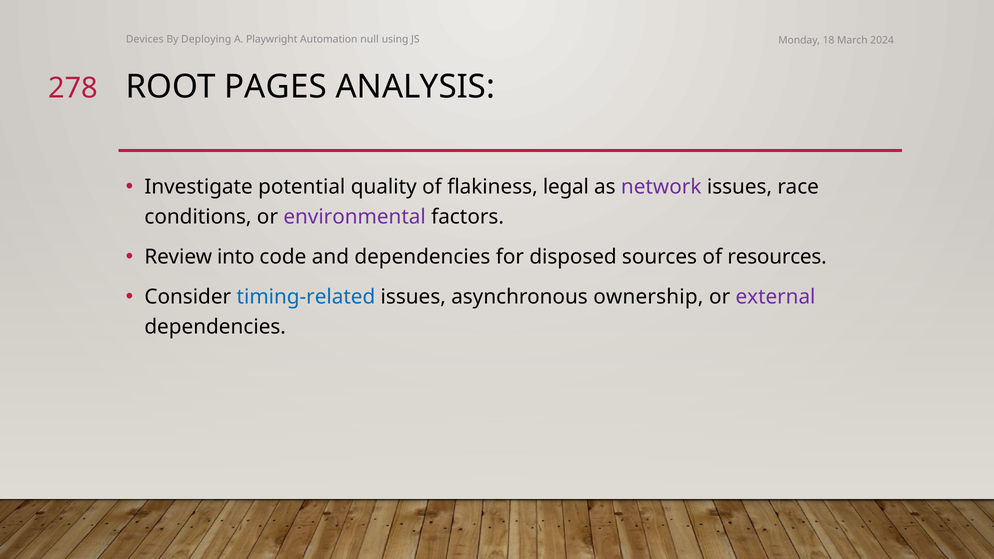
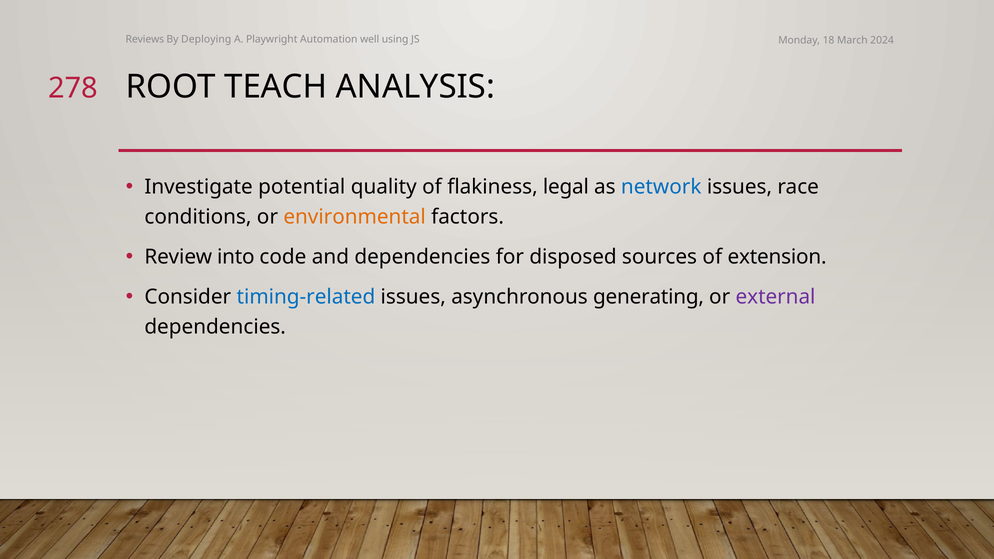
Devices: Devices -> Reviews
null: null -> well
PAGES: PAGES -> TEACH
network colour: purple -> blue
environmental colour: purple -> orange
resources: resources -> extension
ownership: ownership -> generating
